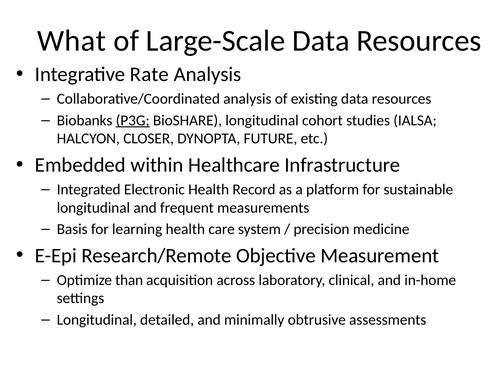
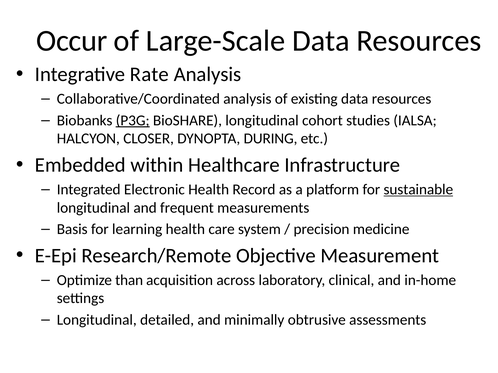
What: What -> Occur
FUTURE: FUTURE -> DURING
sustainable underline: none -> present
